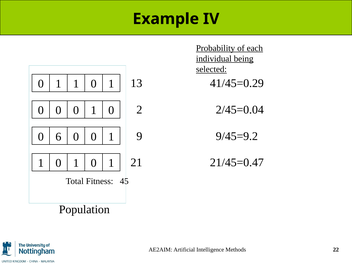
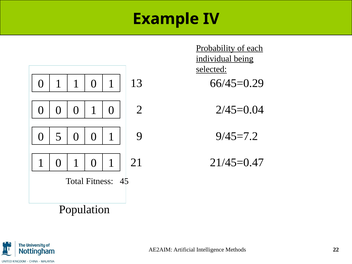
41/45=0.29: 41/45=0.29 -> 66/45=0.29
9/45=9.2: 9/45=9.2 -> 9/45=7.2
6: 6 -> 5
